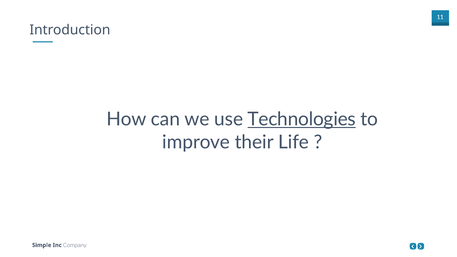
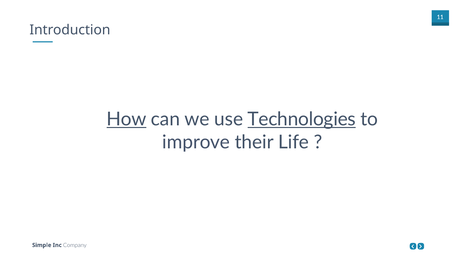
How underline: none -> present
